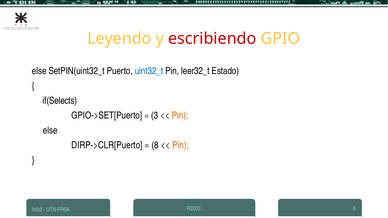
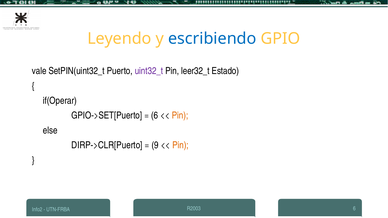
escribiendo colour: red -> blue
else at (39, 71): else -> vale
uint32_t colour: blue -> purple
if(Selects: if(Selects -> if(Operar
3 at (155, 116): 3 -> 6
8: 8 -> 9
